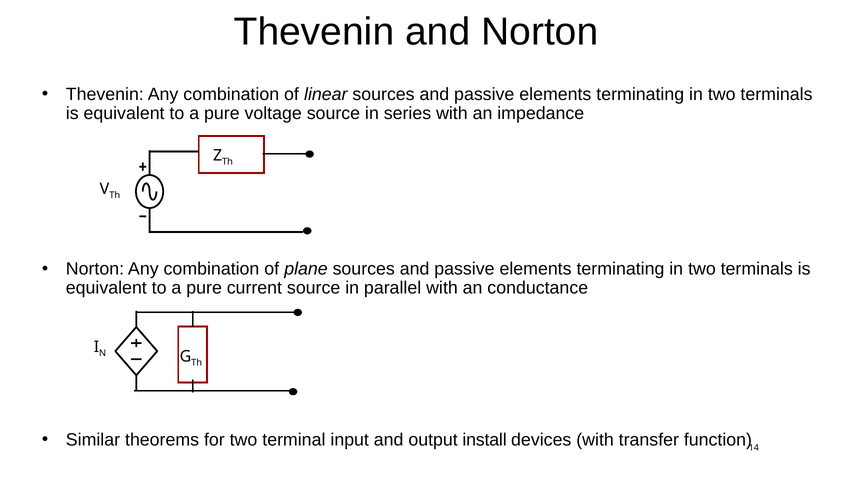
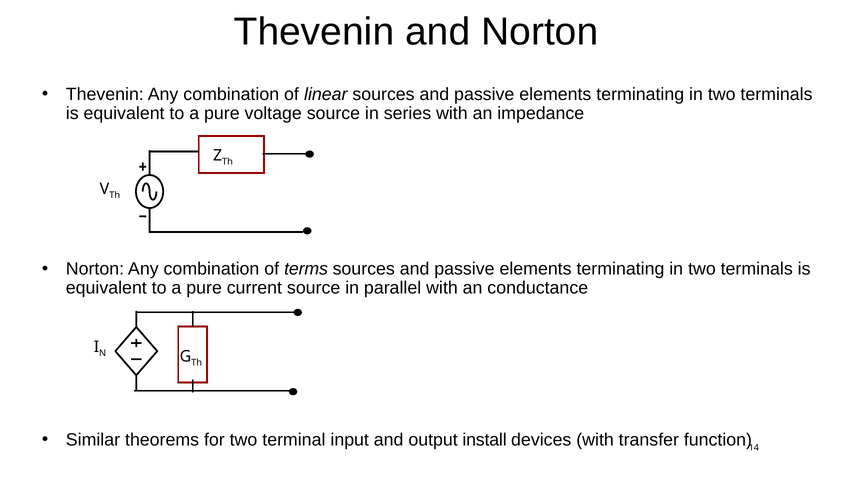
plane: plane -> terms
